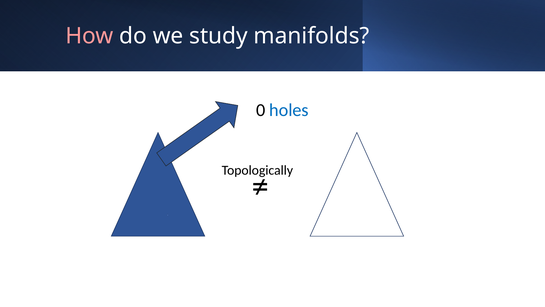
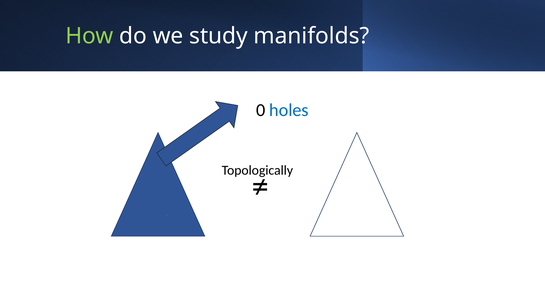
How colour: pink -> light green
